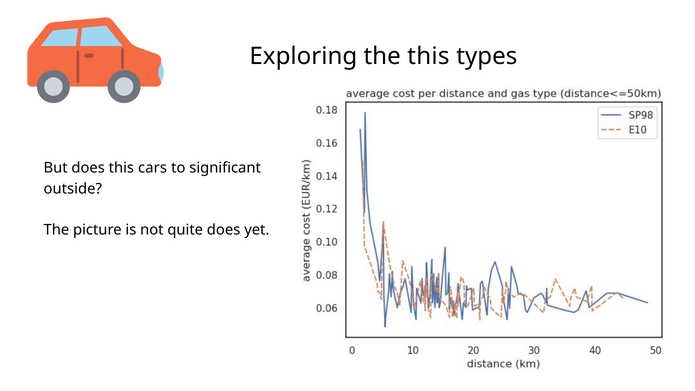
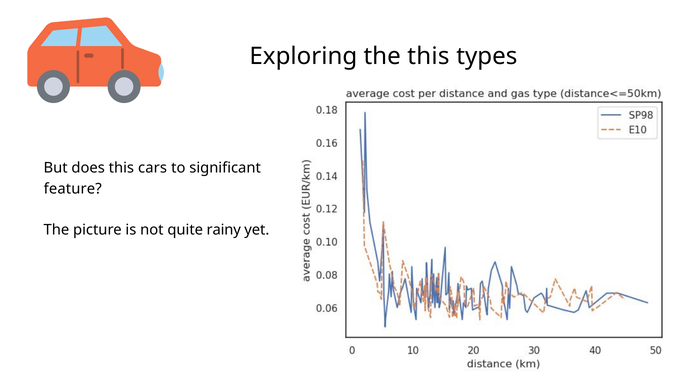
outside: outside -> feature
quite does: does -> rainy
